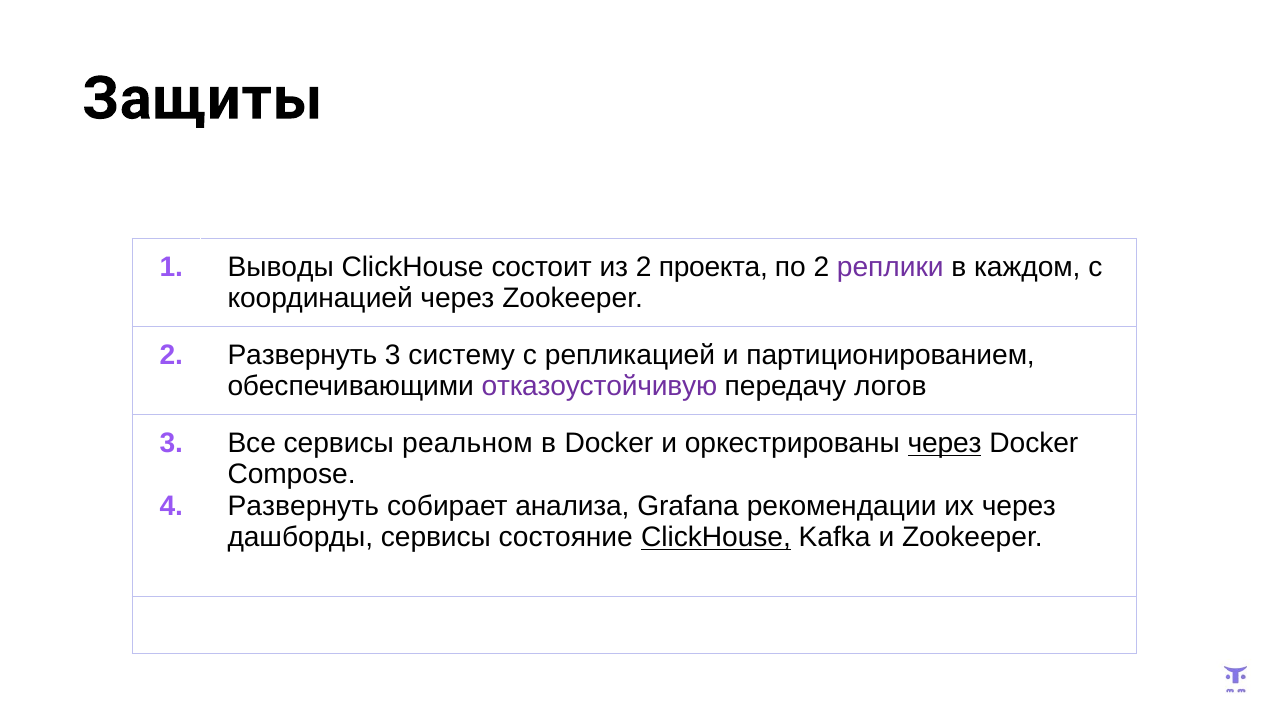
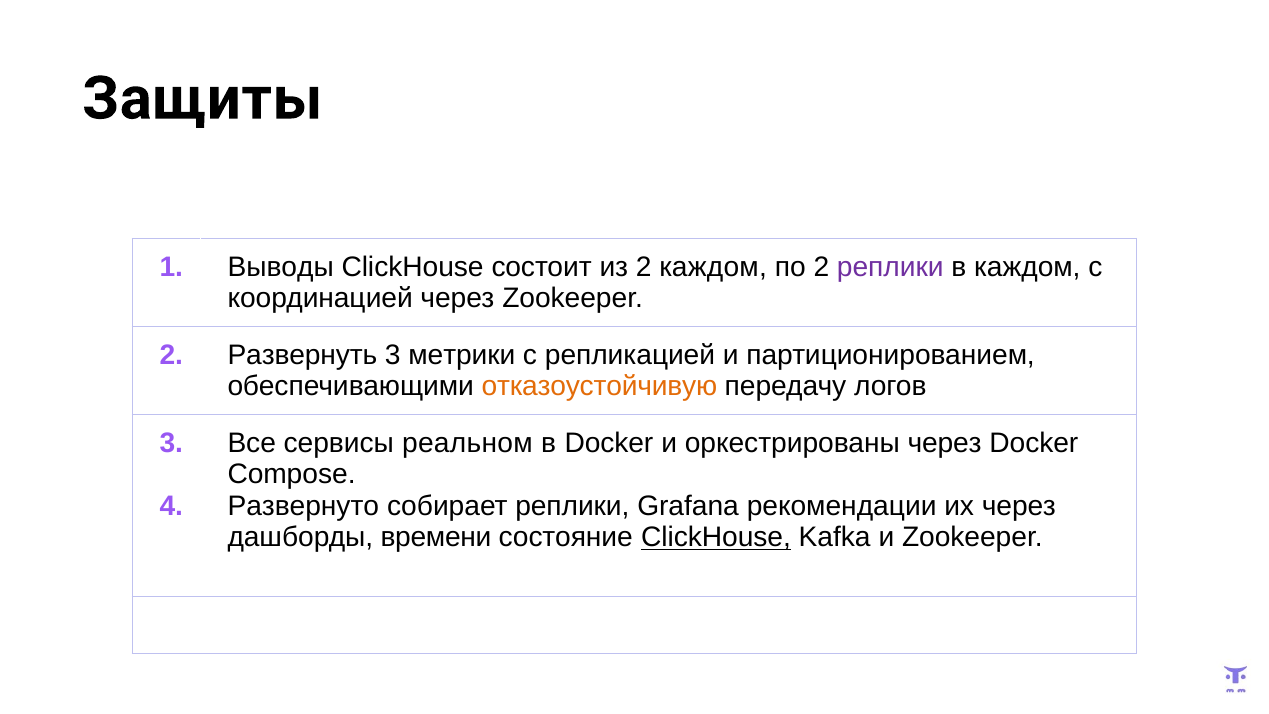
2 проекта: проекта -> каждом
систему: систему -> метрики
отказоустойчивую colour: purple -> orange
через at (944, 443) underline: present -> none
Развернуть at (303, 506): Развернуть -> Развернуто
собирает анализа: анализа -> реплики
дашборды сервисы: сервисы -> времени
